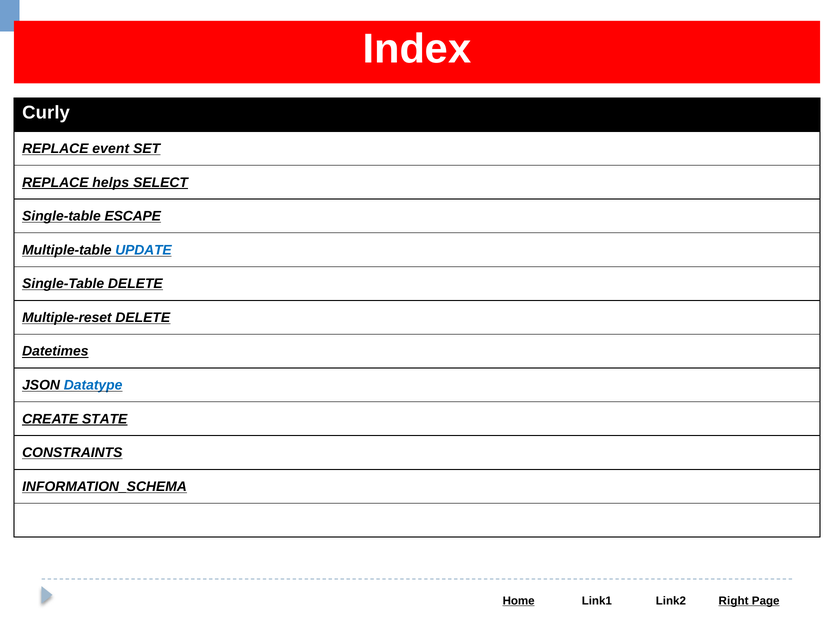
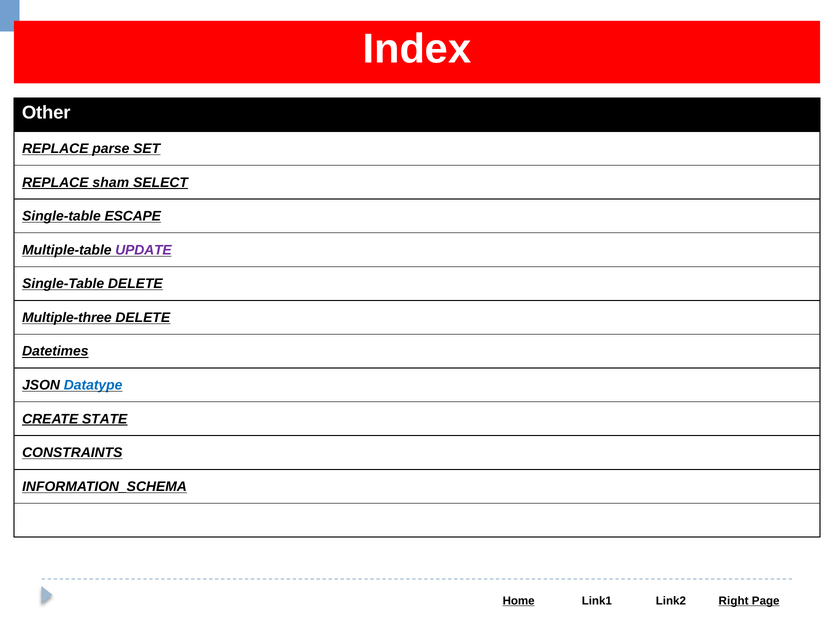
Curly: Curly -> Other
event: event -> parse
helps: helps -> sham
UPDATE colour: blue -> purple
Multiple-reset: Multiple-reset -> Multiple-three
